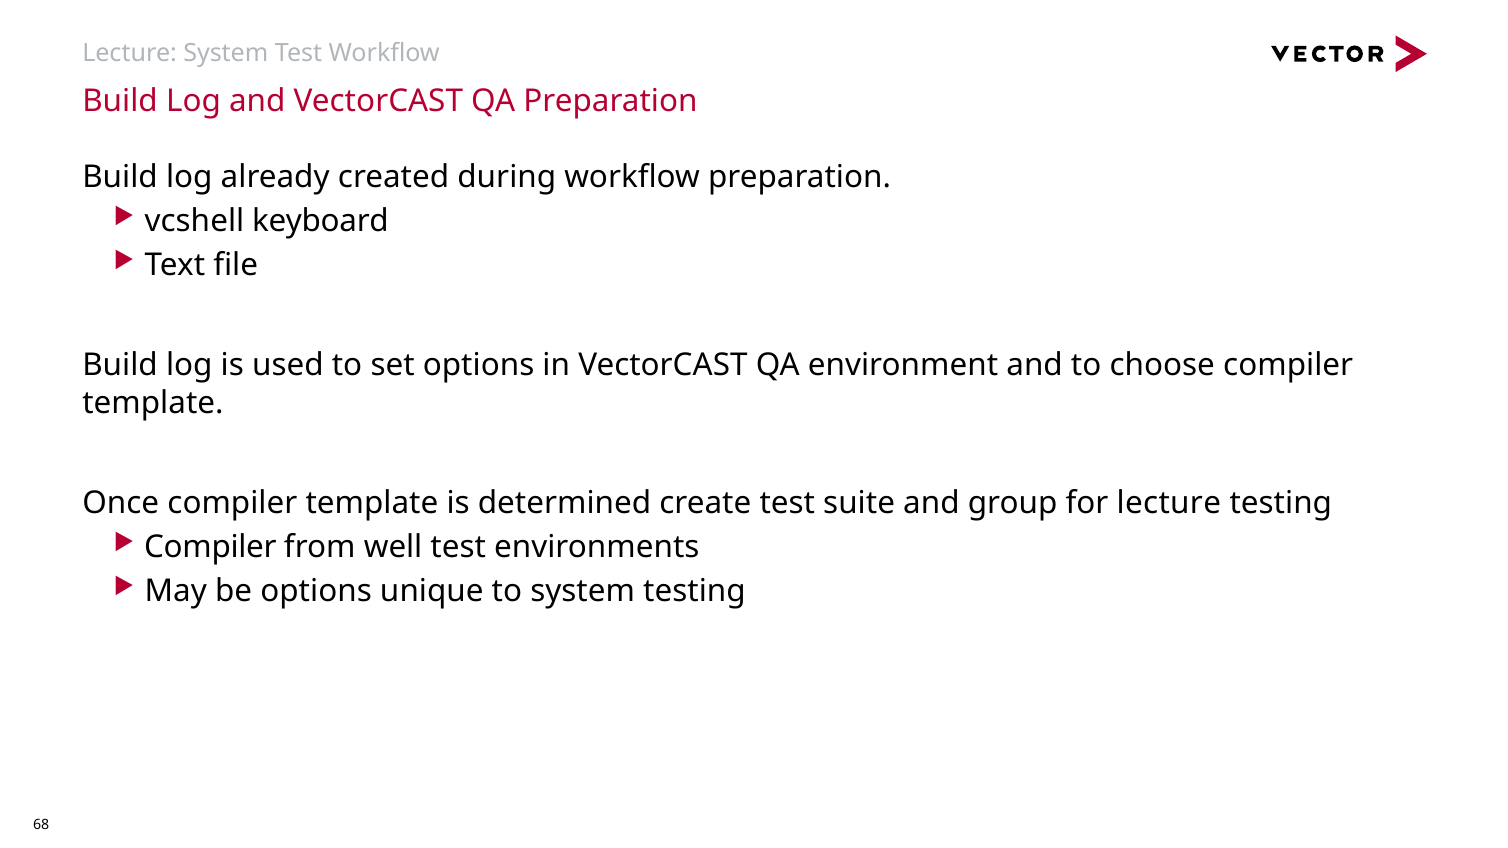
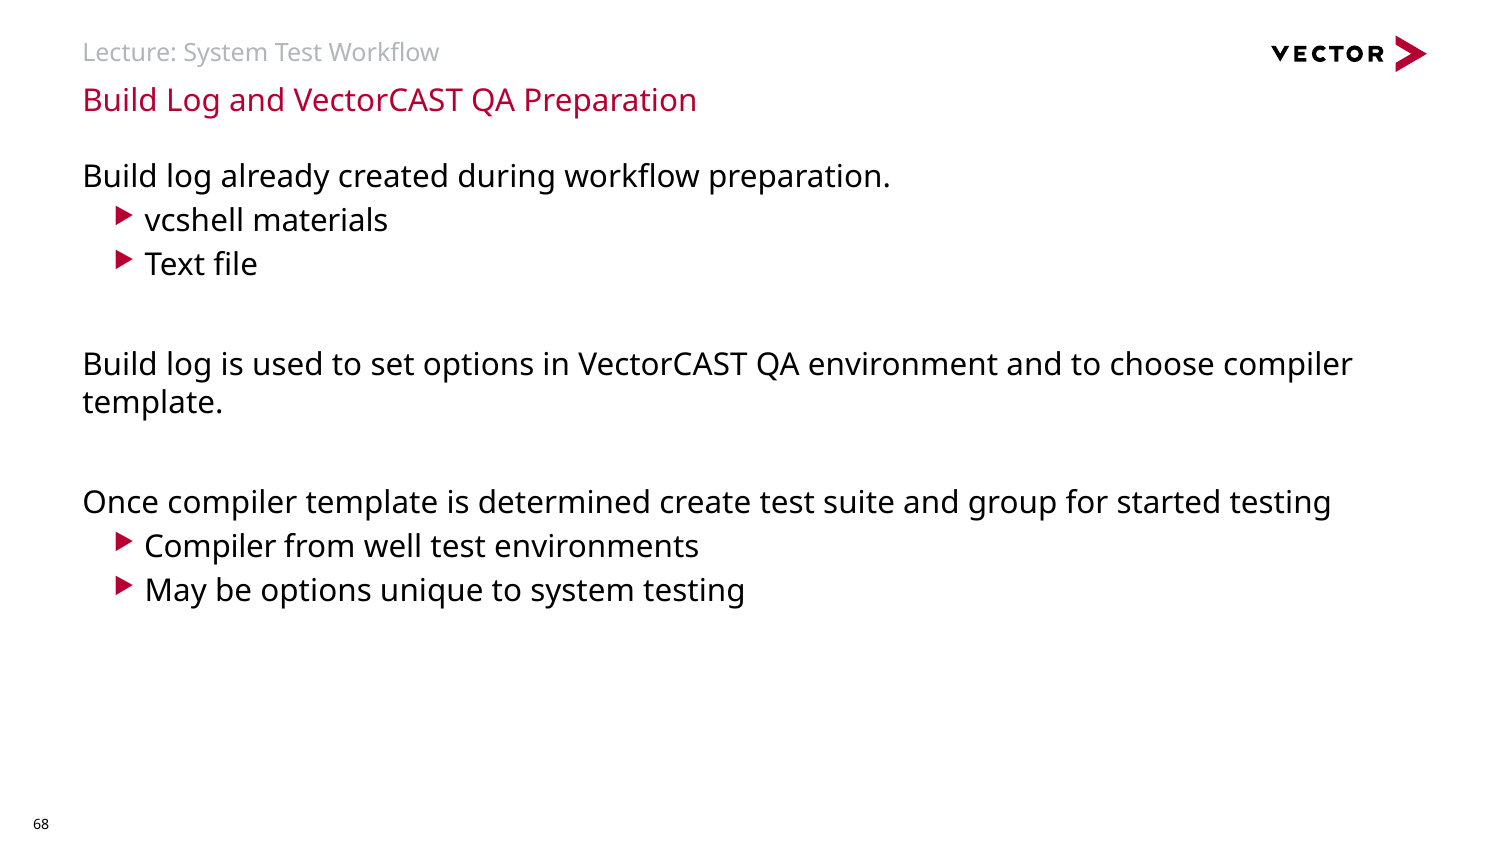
keyboard: keyboard -> materials
for lecture: lecture -> started
